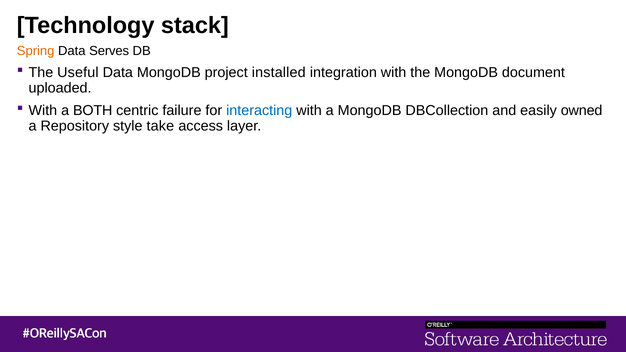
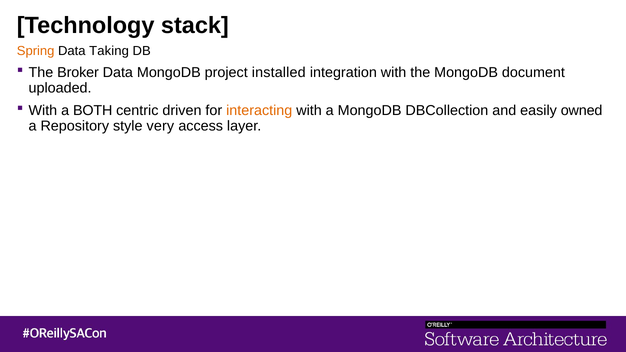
Serves: Serves -> Taking
Useful: Useful -> Broker
failure: failure -> driven
interacting colour: blue -> orange
take: take -> very
